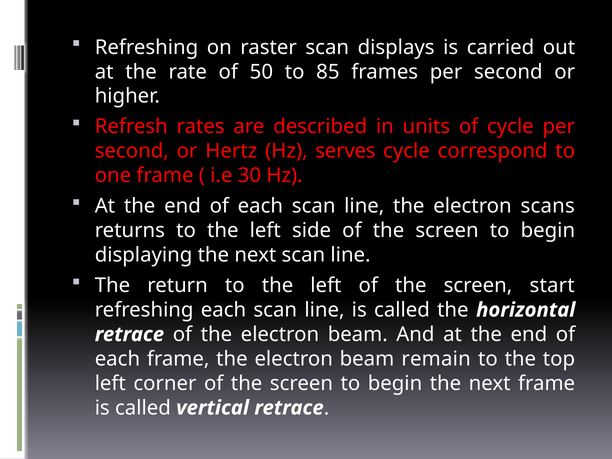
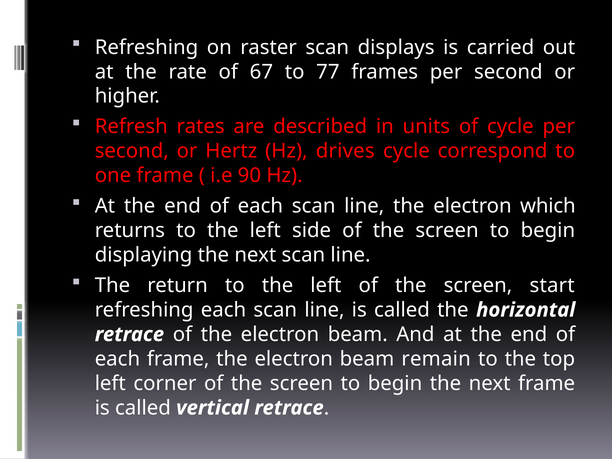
50: 50 -> 67
85: 85 -> 77
serves: serves -> drives
30: 30 -> 90
scans: scans -> which
